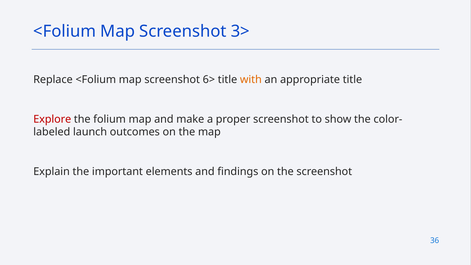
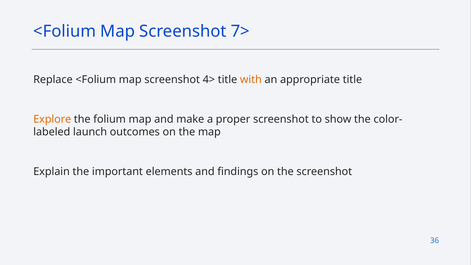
3>: 3> -> 7>
6>: 6> -> 4>
Explore colour: red -> orange
